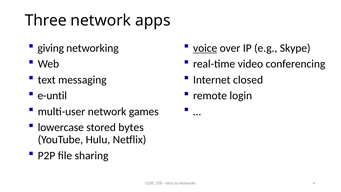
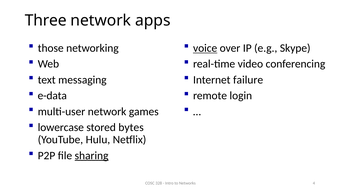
giving: giving -> those
closed: closed -> failure
e-until: e-until -> e-data
sharing underline: none -> present
